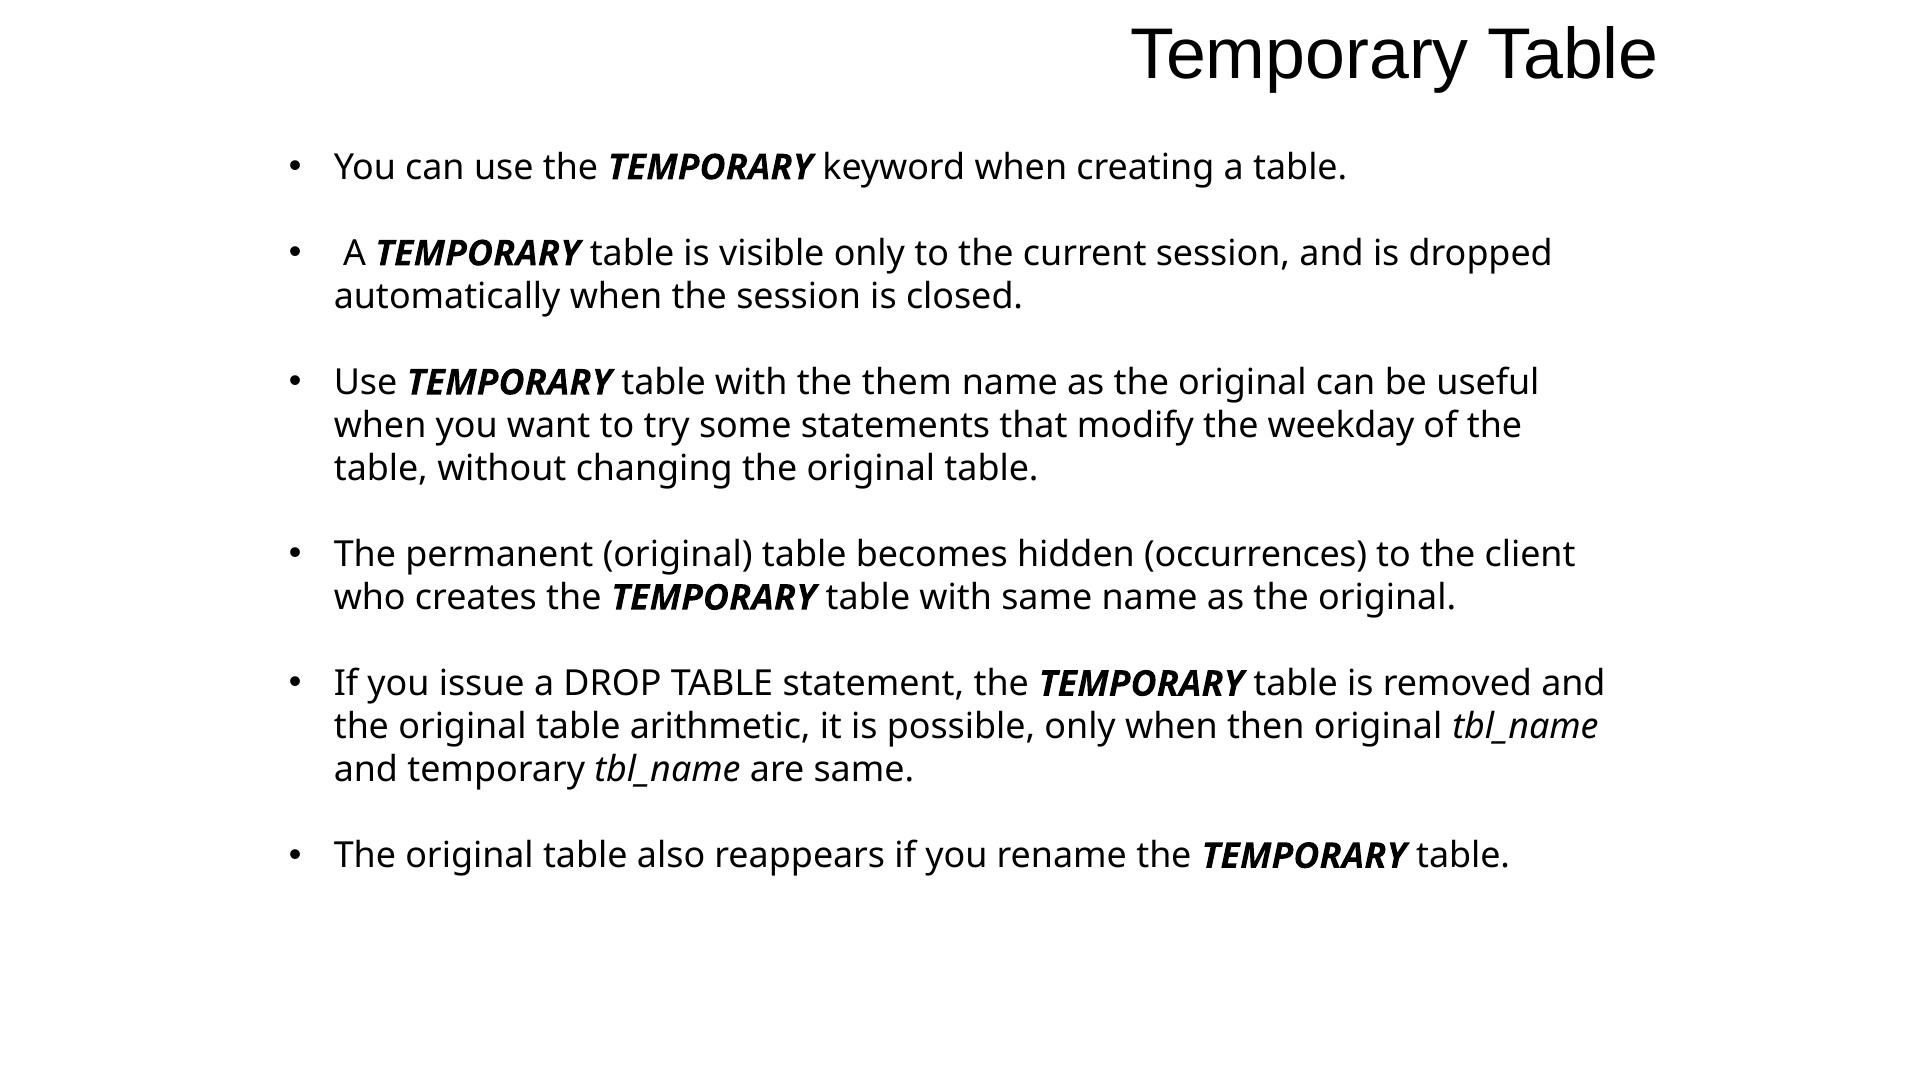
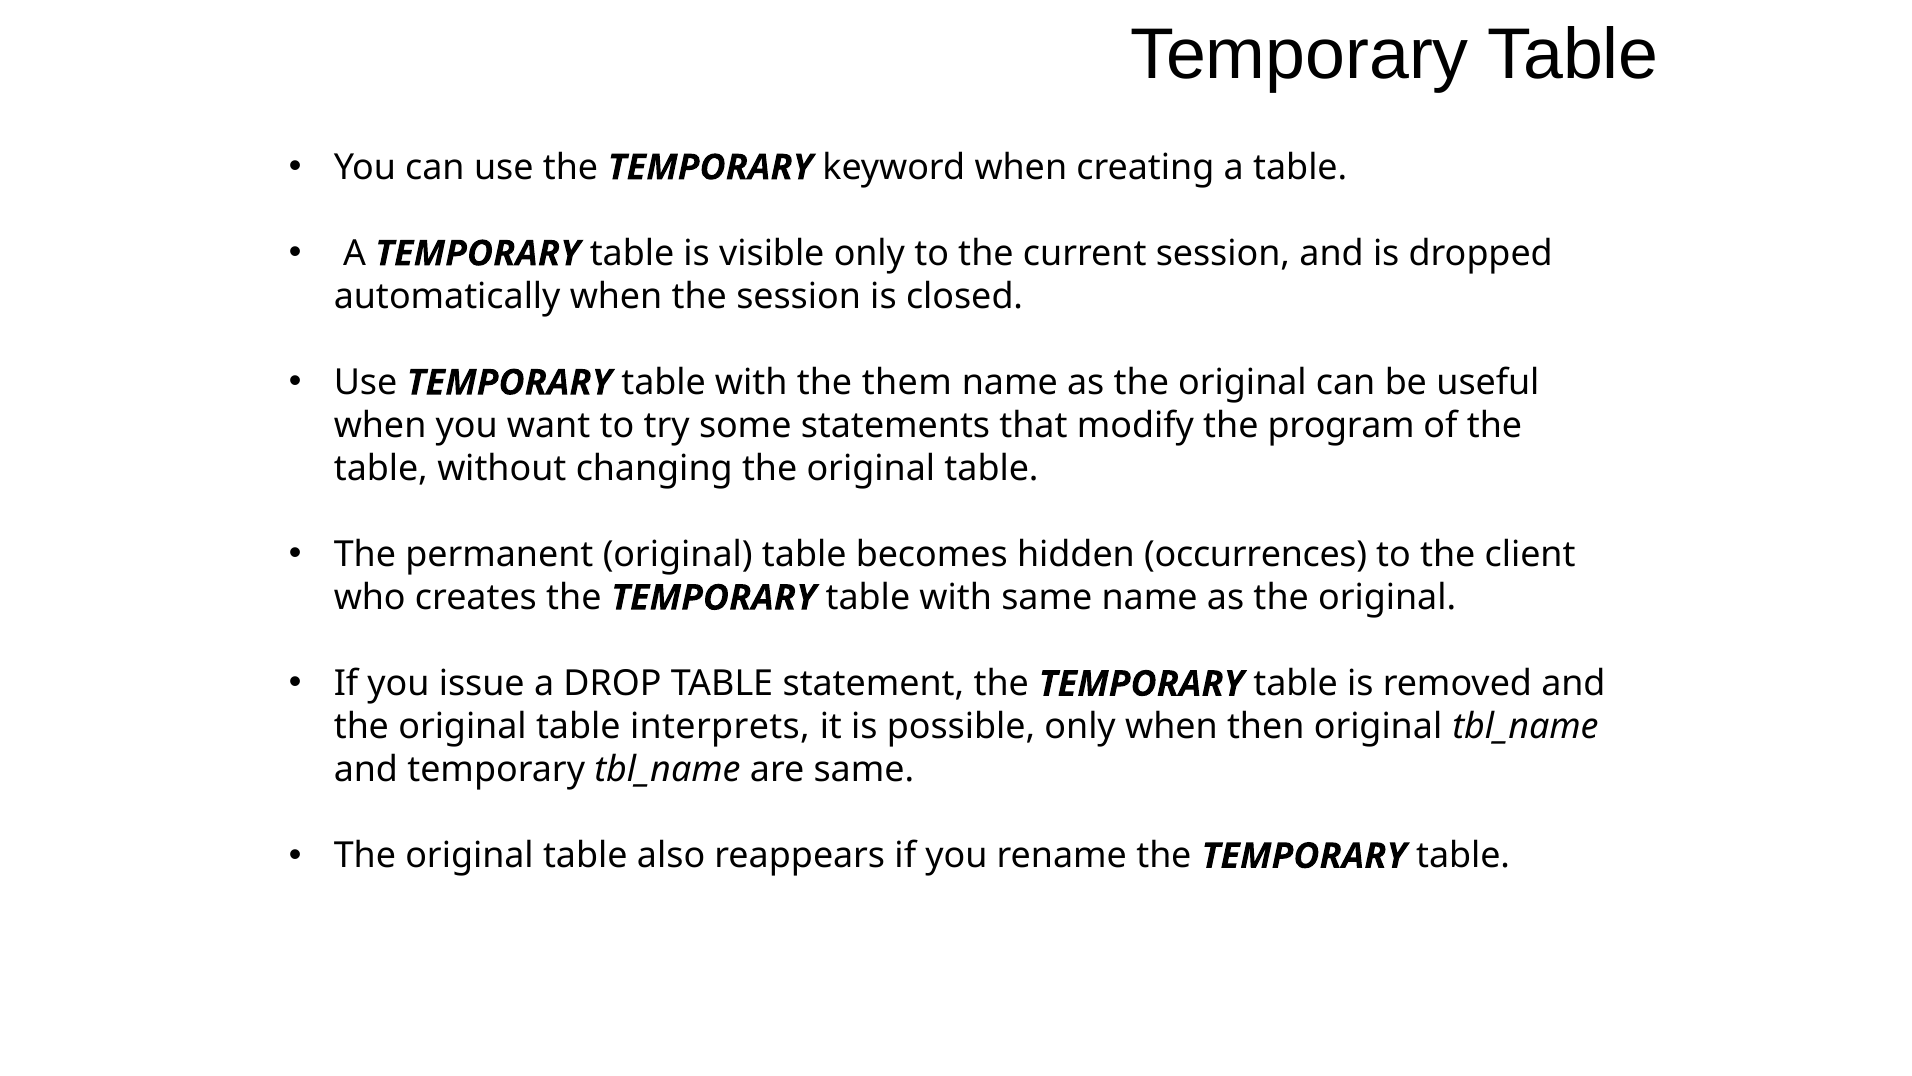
weekday: weekday -> program
arithmetic: arithmetic -> interprets
